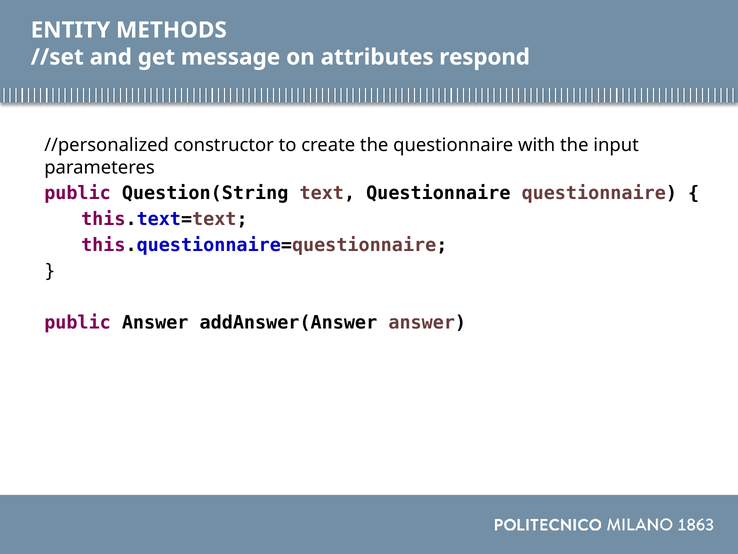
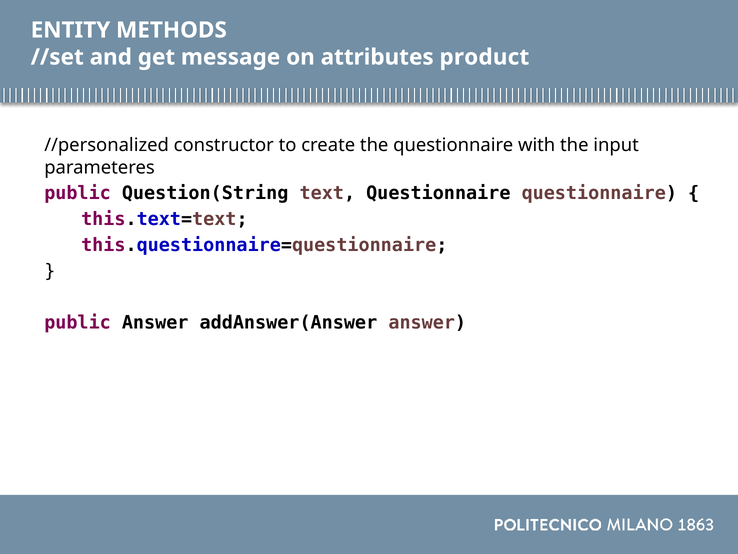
respond: respond -> product
